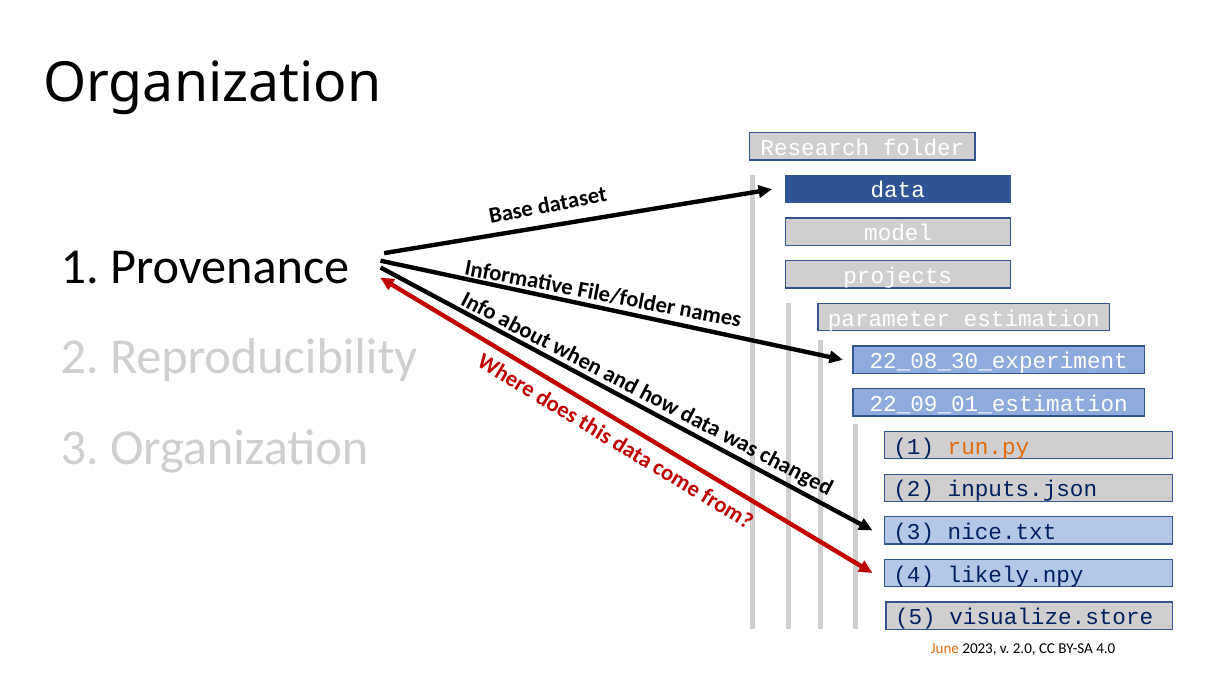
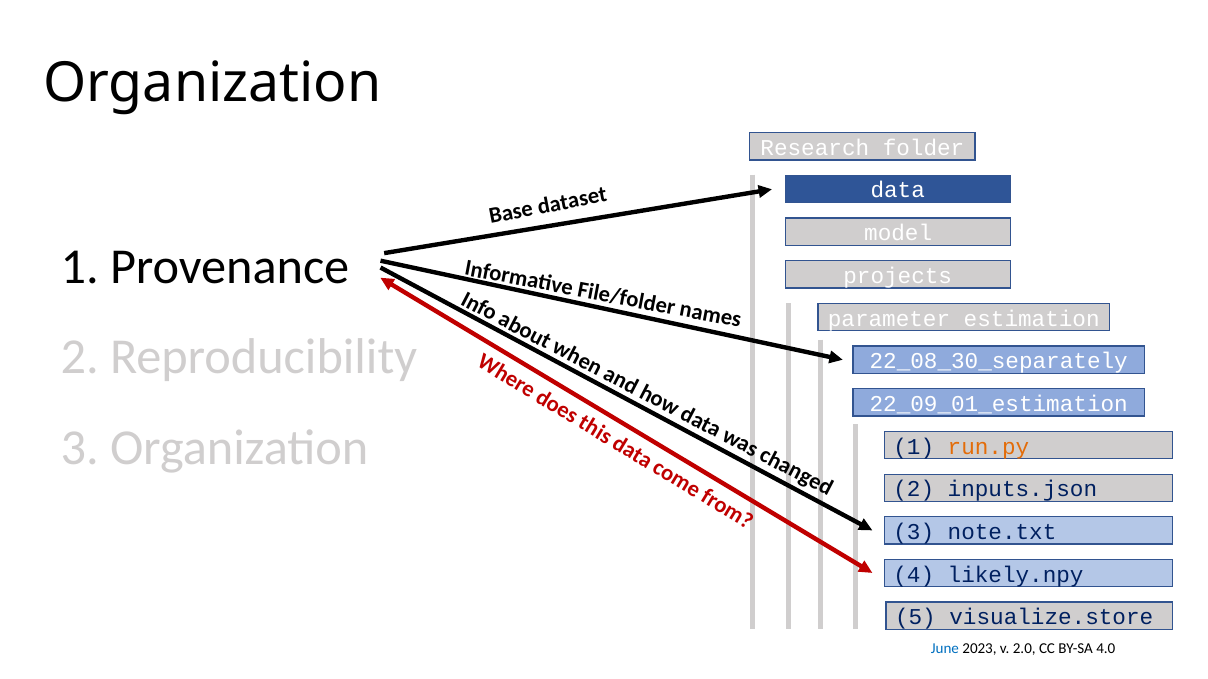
22_08_30_experiment: 22_08_30_experiment -> 22_08_30_separately
nice.txt: nice.txt -> note.txt
June colour: orange -> blue
